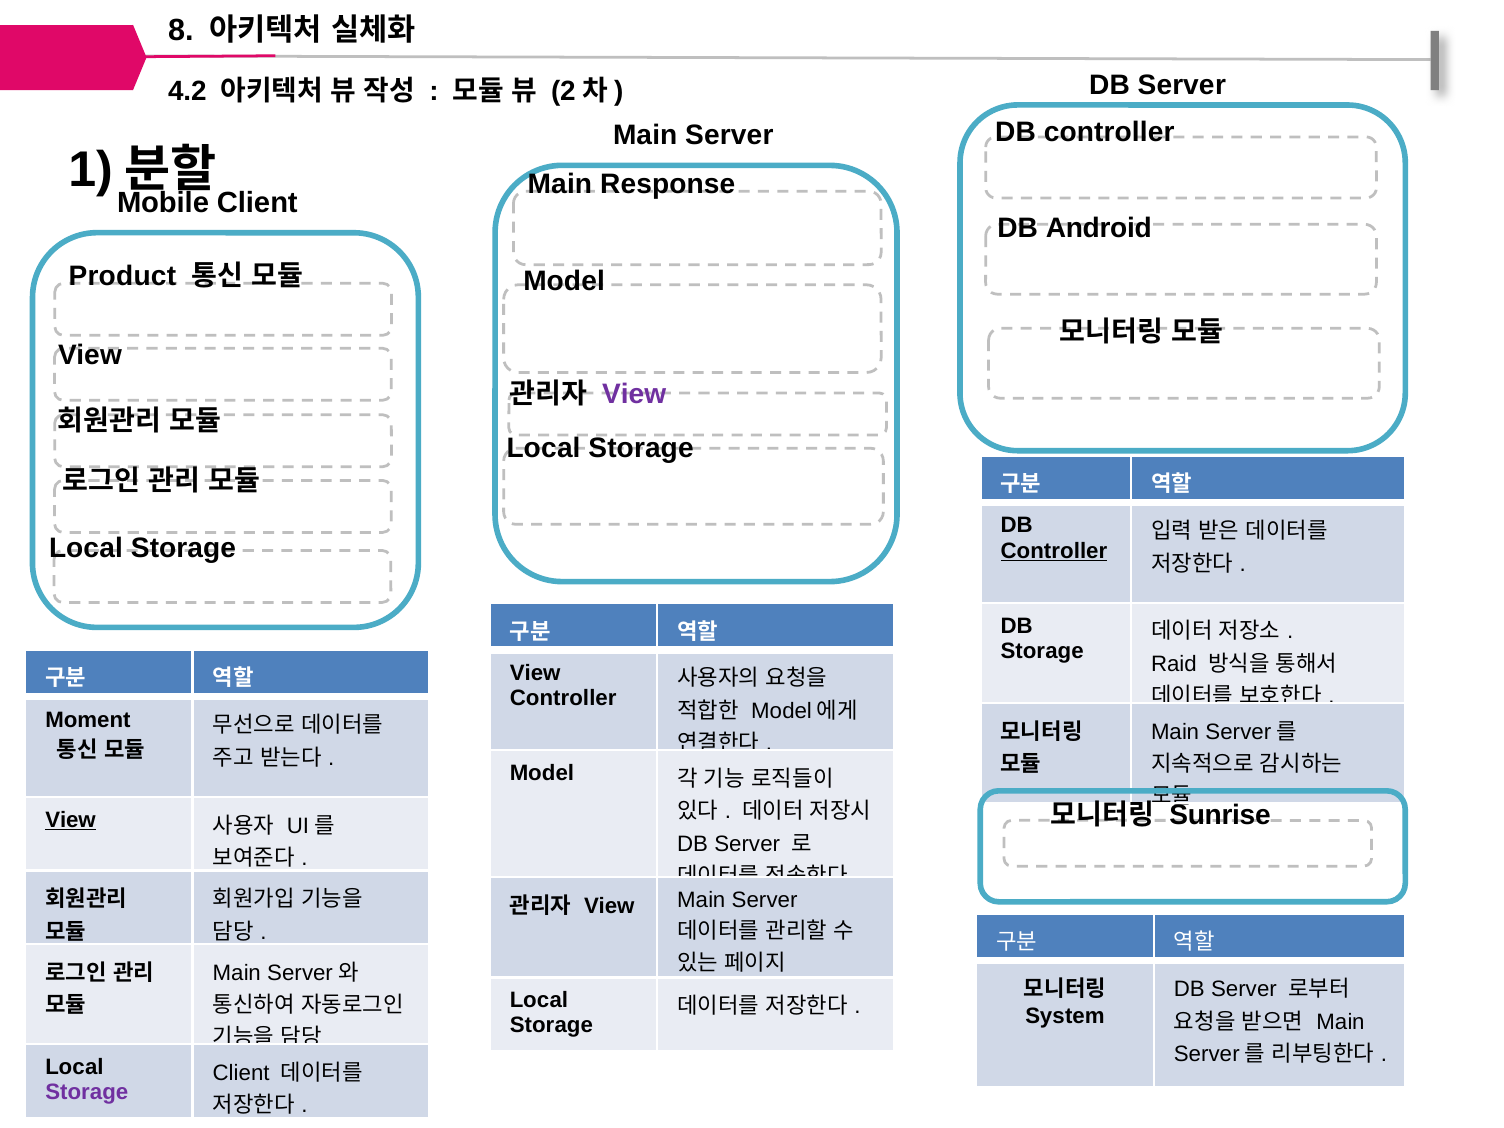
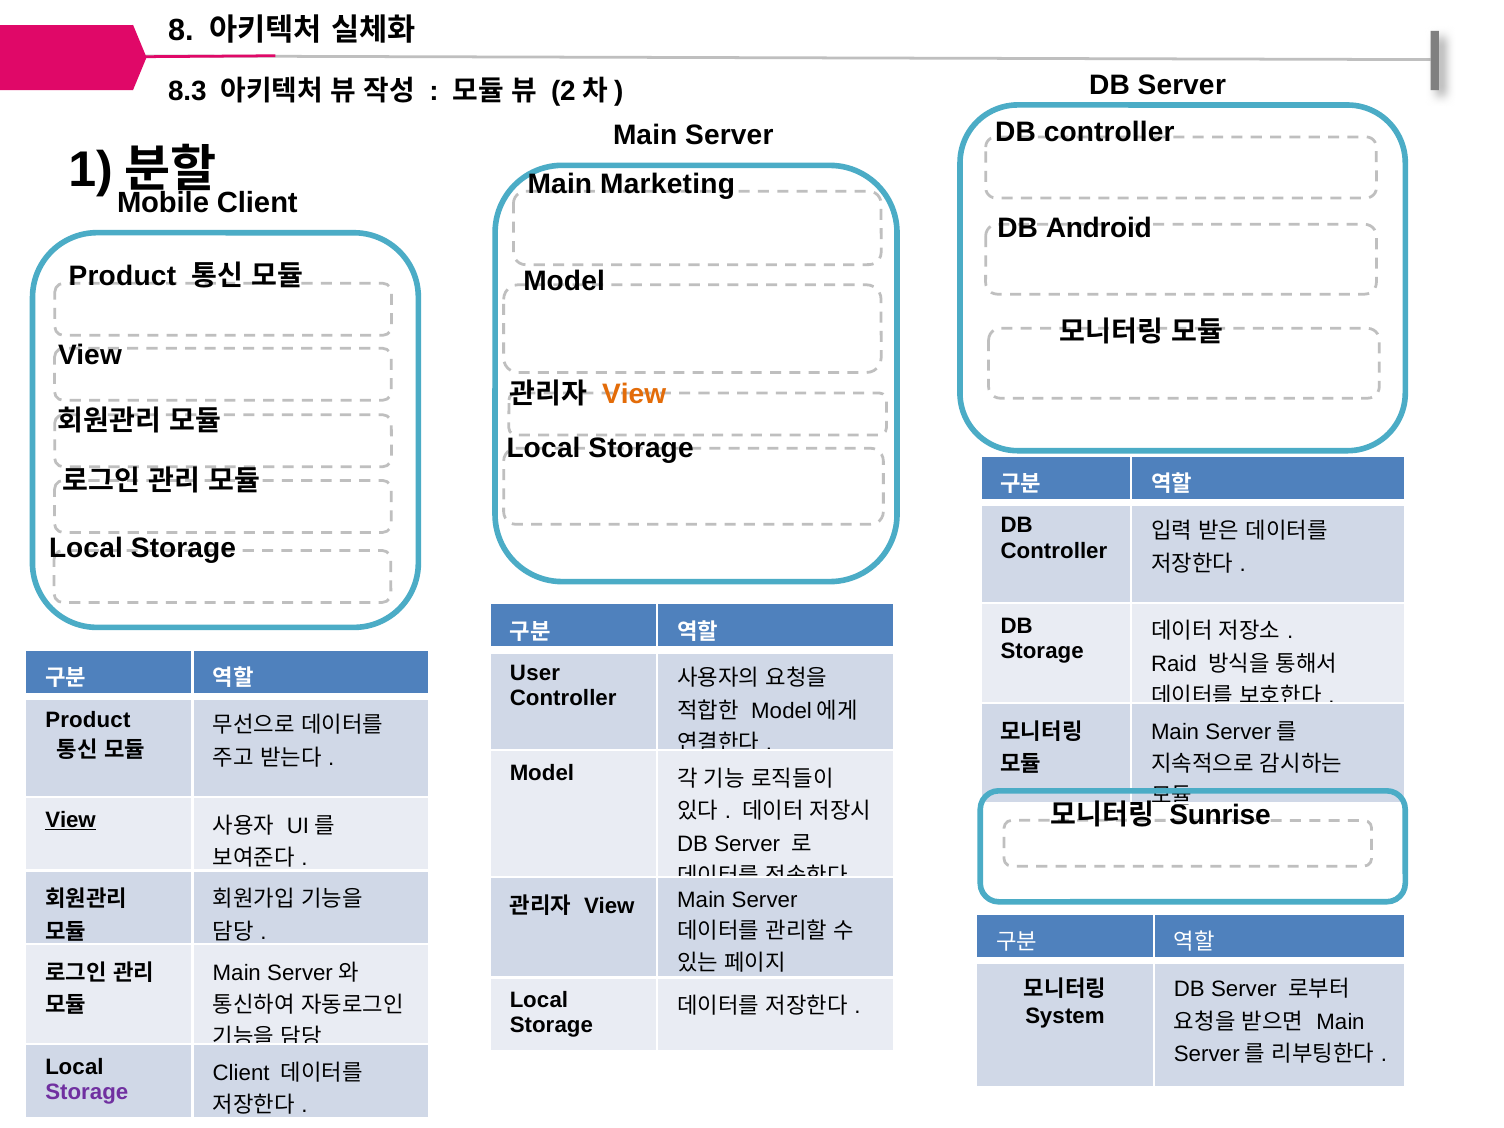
4.2: 4.2 -> 8.3
Response: Response -> Marketing
View at (634, 394) colour: purple -> orange
Controller at (1054, 551) underline: present -> none
View at (535, 673): View -> User
Moment at (88, 720): Moment -> Product
